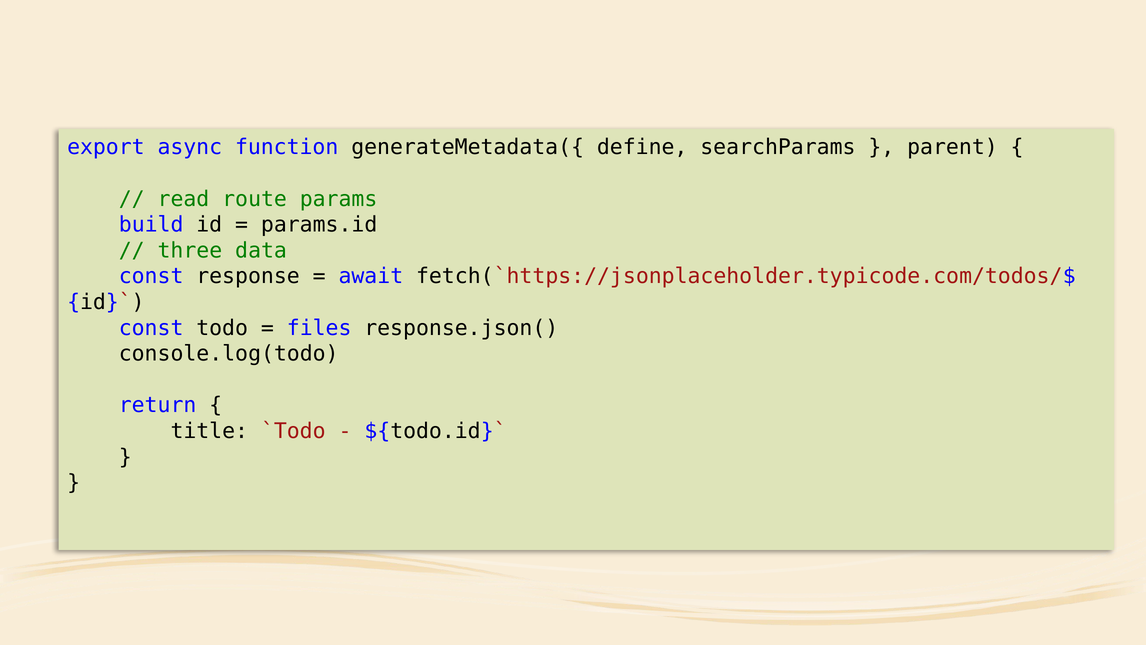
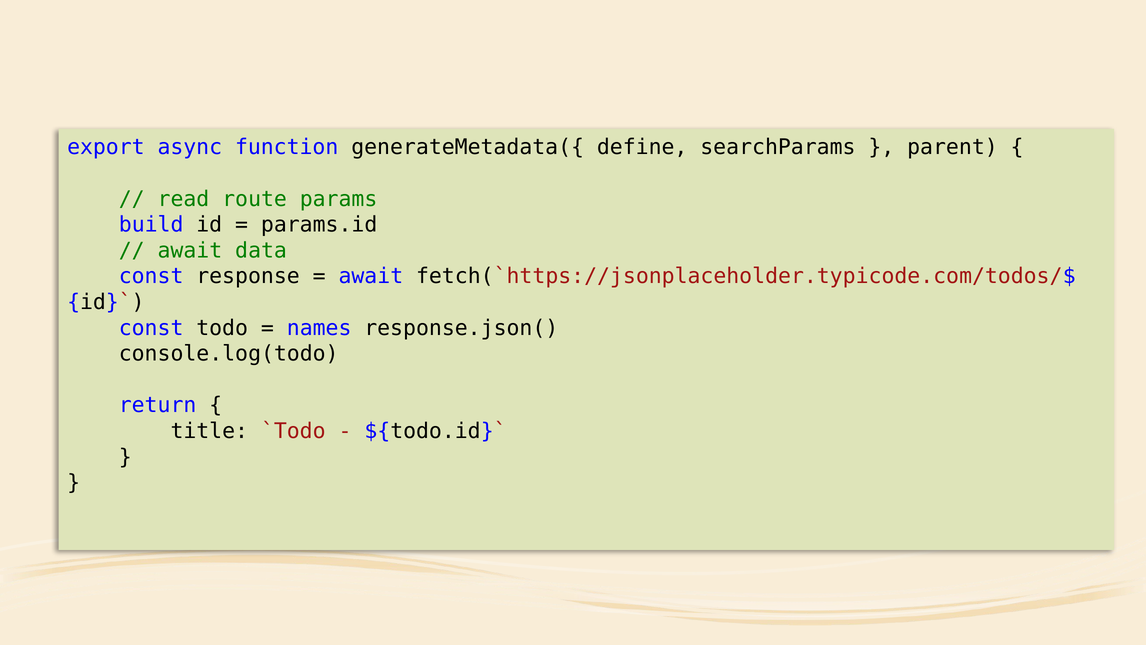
three at (190, 250): three -> await
files: files -> names
